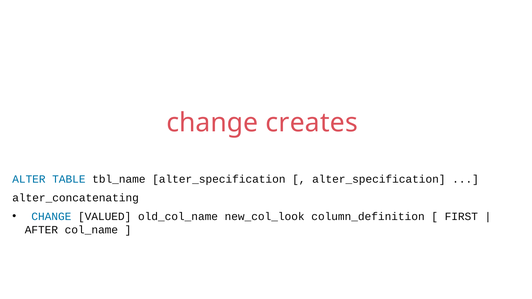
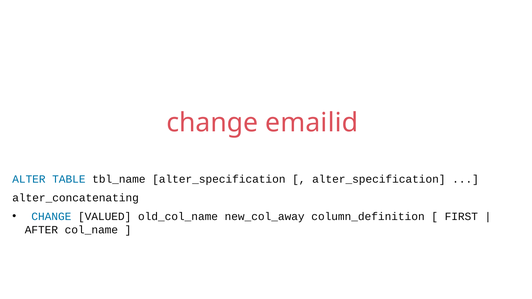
creates: creates -> emailid
new_col_look: new_col_look -> new_col_away
